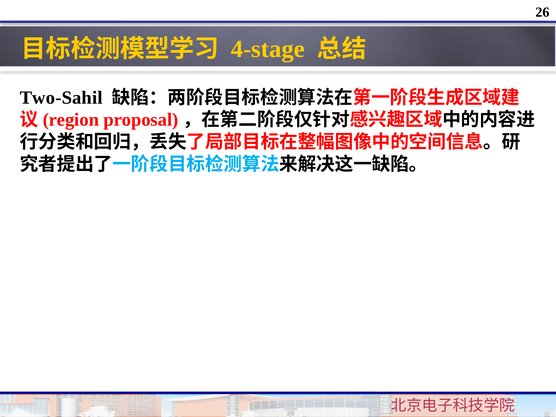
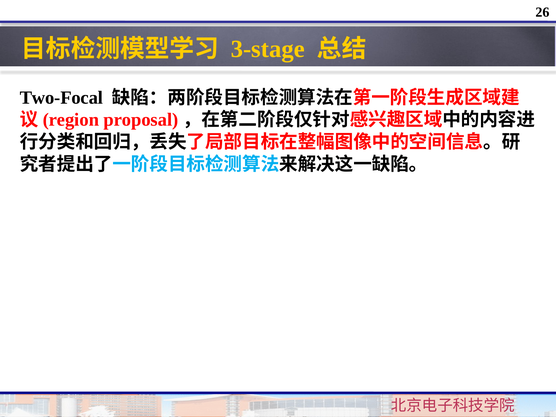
4-stage: 4-stage -> 3-stage
Two-Sahil: Two-Sahil -> Two-Focal
